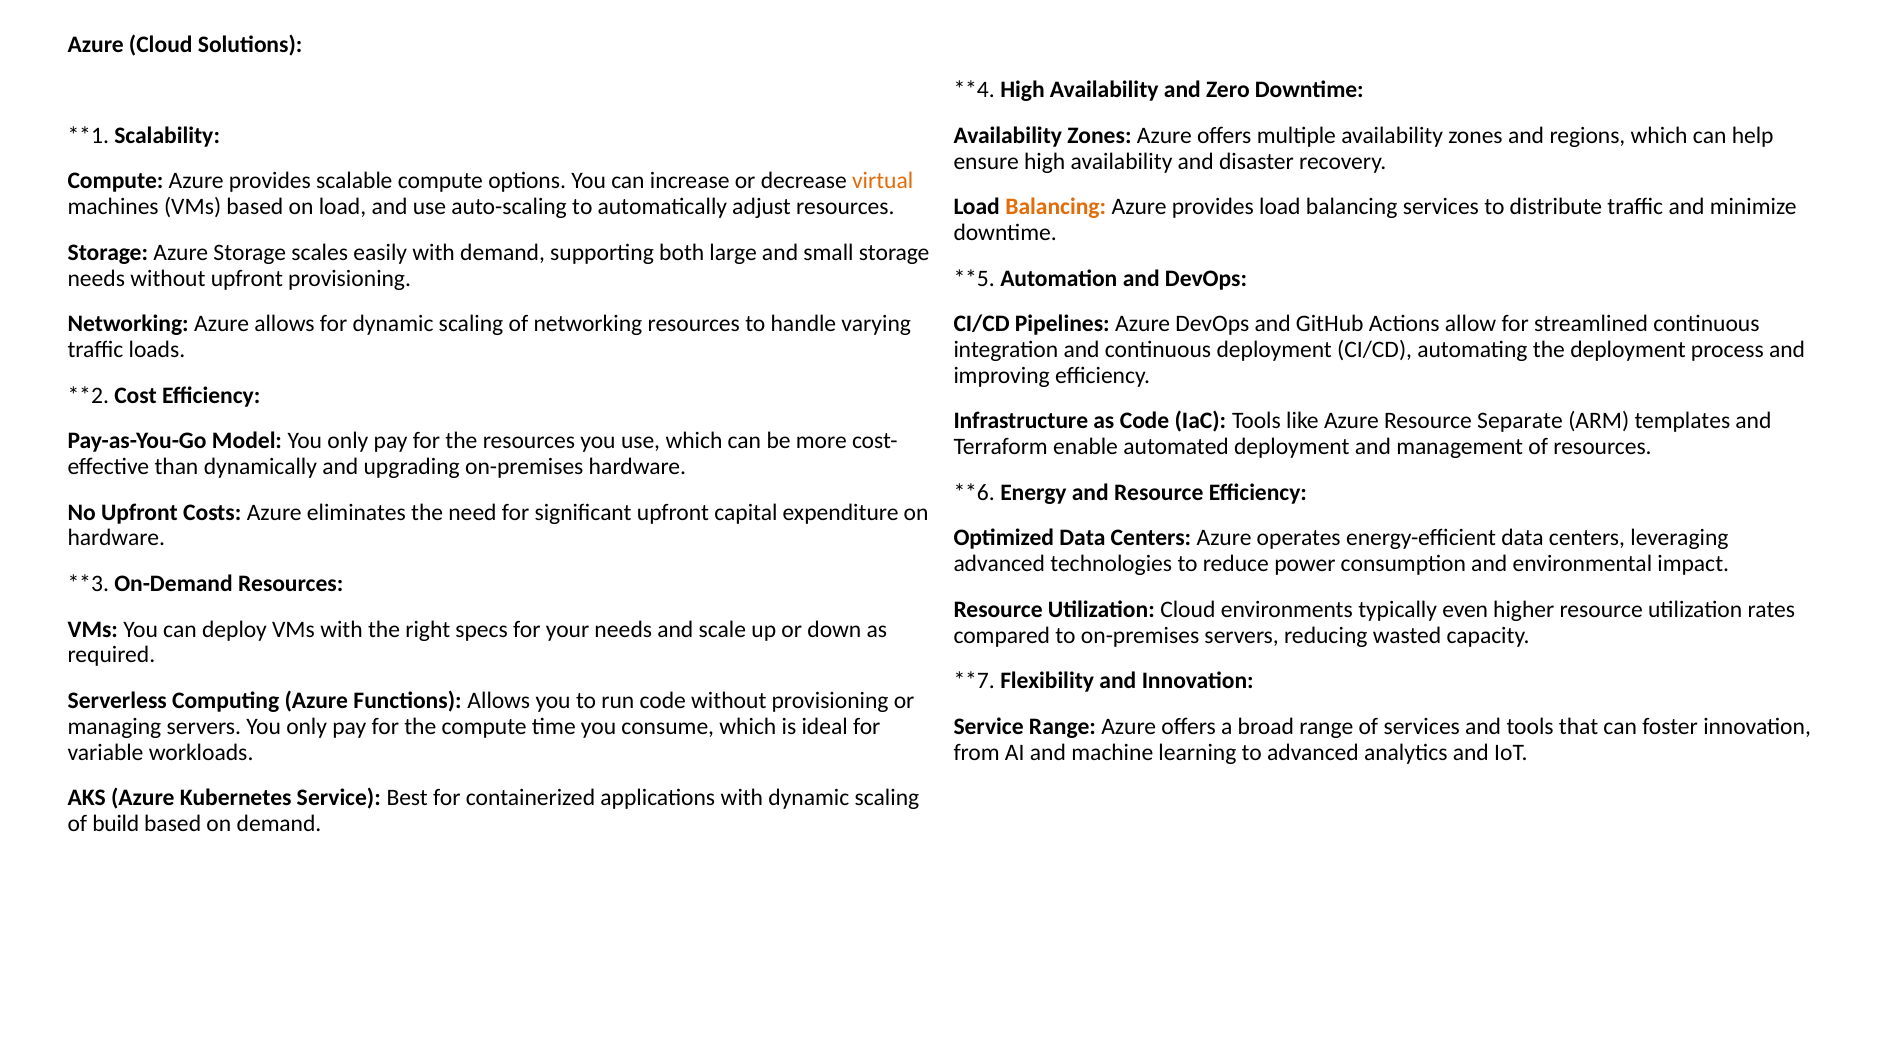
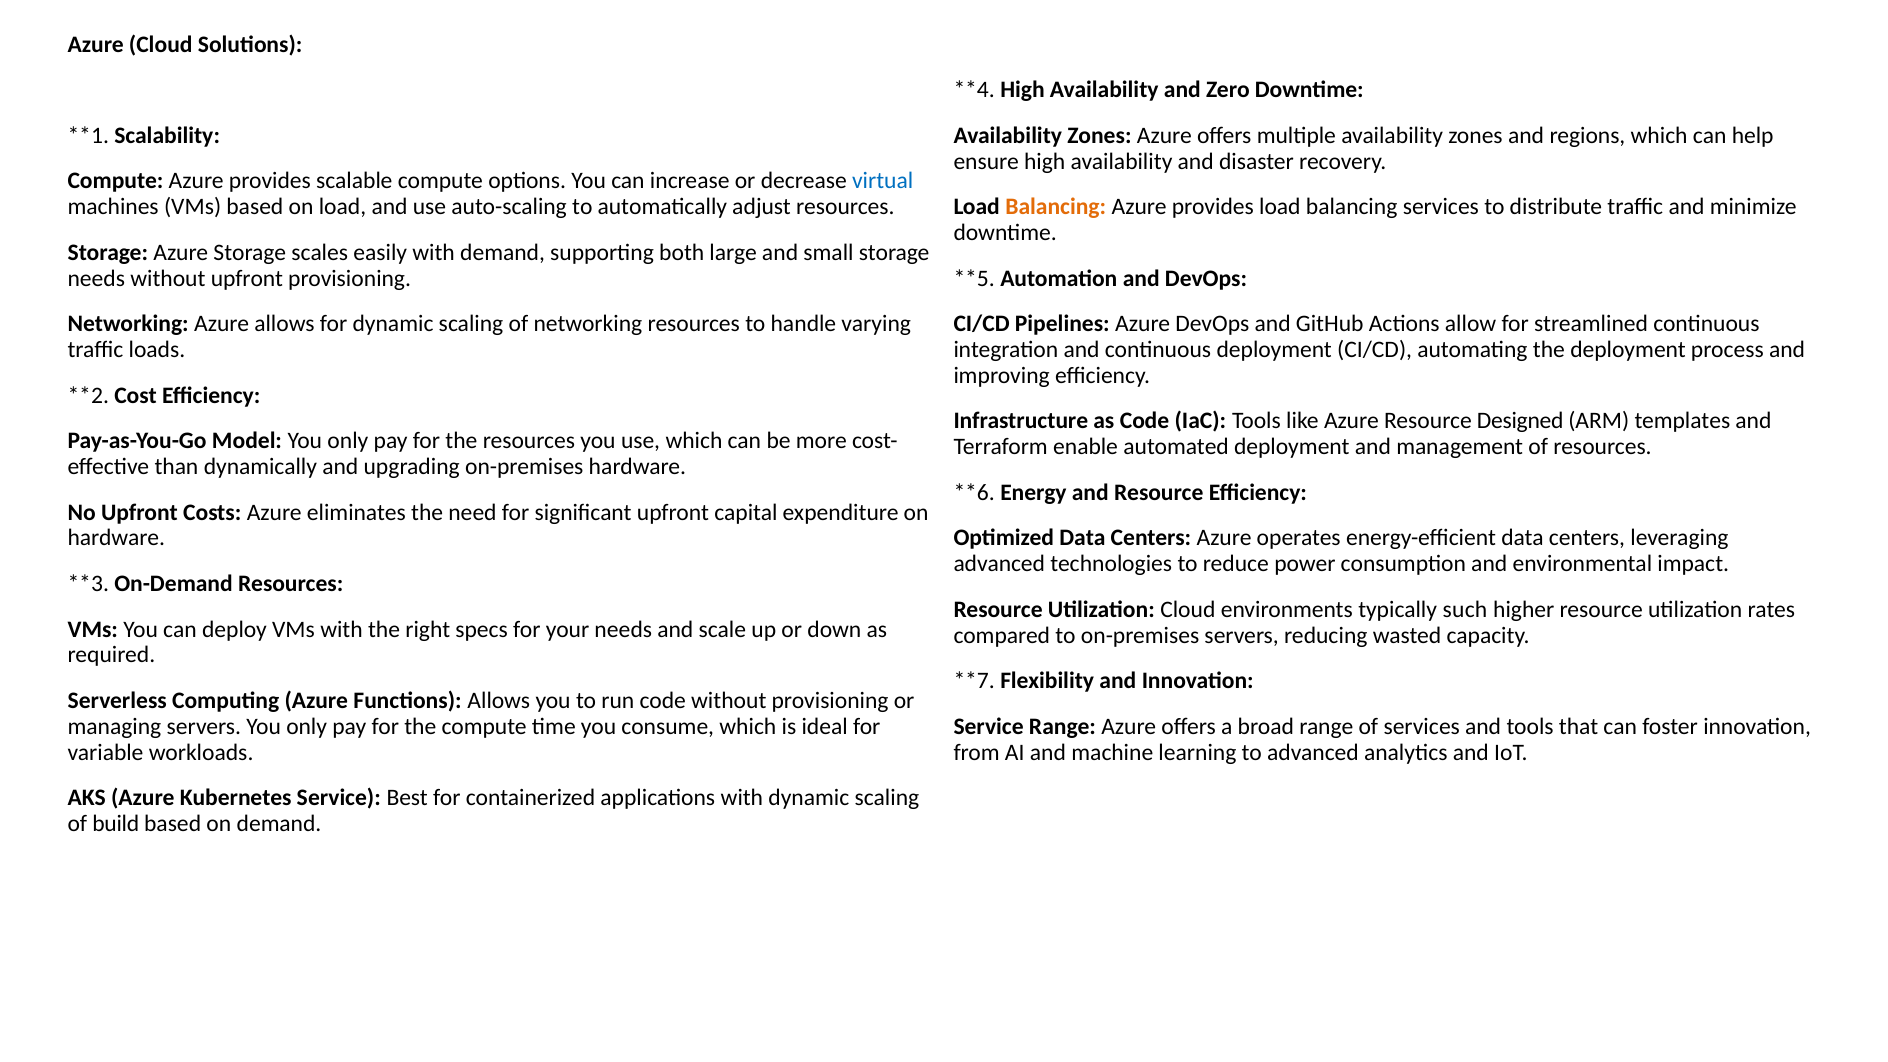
virtual colour: orange -> blue
Separate: Separate -> Designed
even: even -> such
